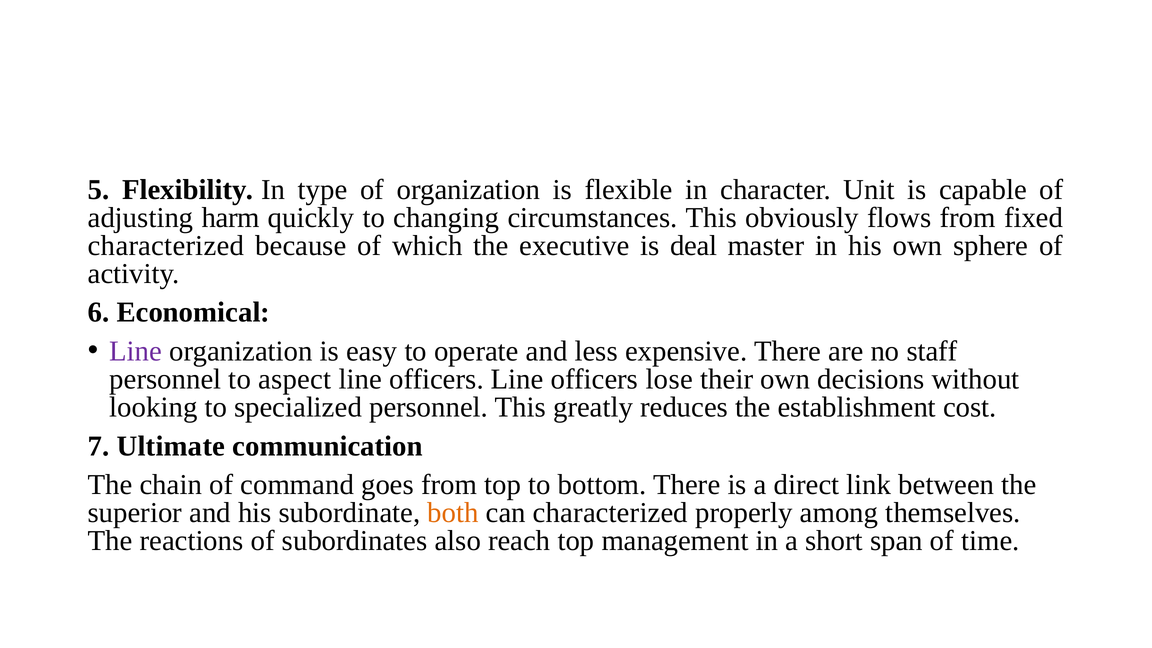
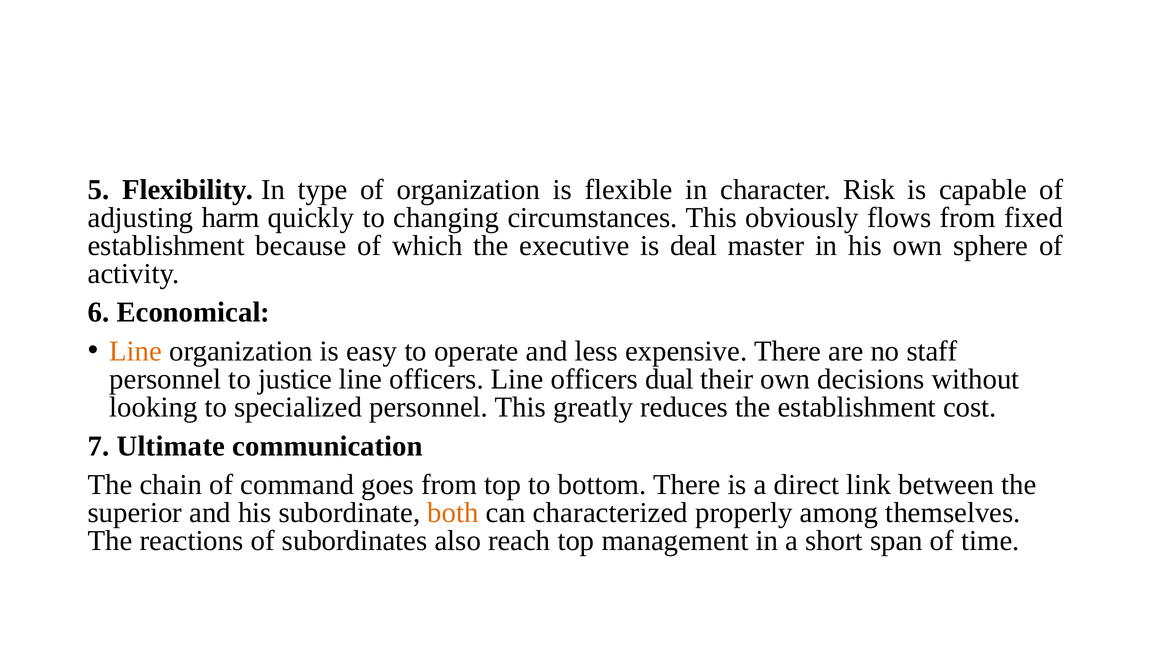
Unit: Unit -> Risk
characterized at (166, 246): characterized -> establishment
Line at (136, 351) colour: purple -> orange
aspect: aspect -> justice
lose: lose -> dual
